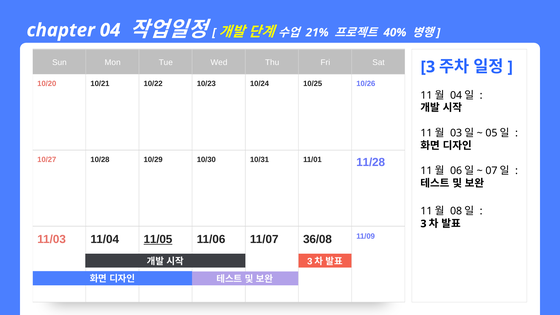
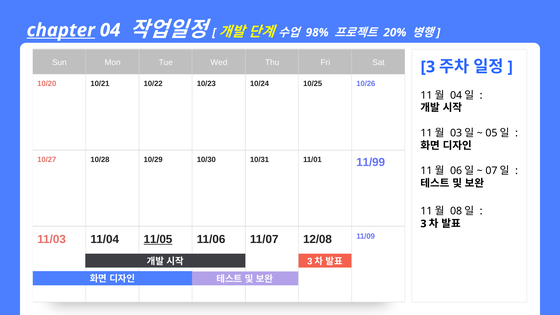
chapter underline: none -> present
21%: 21% -> 98%
40%: 40% -> 20%
11/28: 11/28 -> 11/99
36/08: 36/08 -> 12/08
